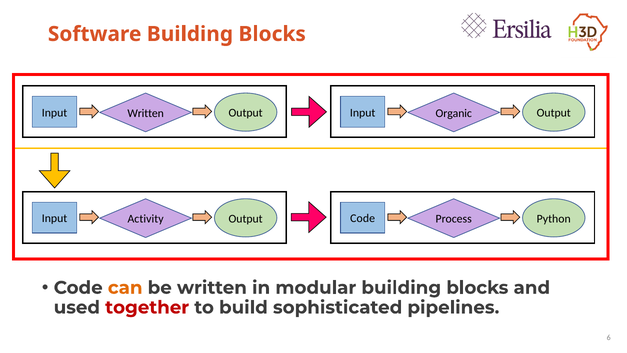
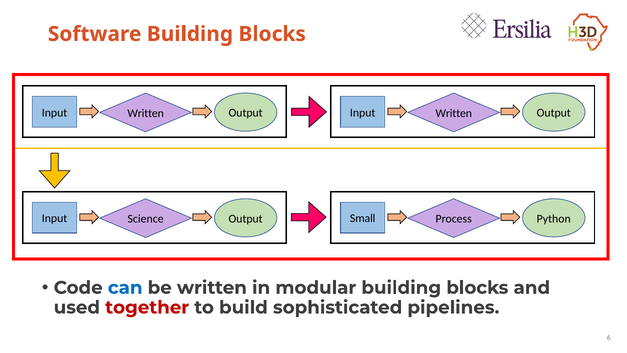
Output Input Organic: Organic -> Written
Activity: Activity -> Science
Output Code: Code -> Small
can colour: orange -> blue
